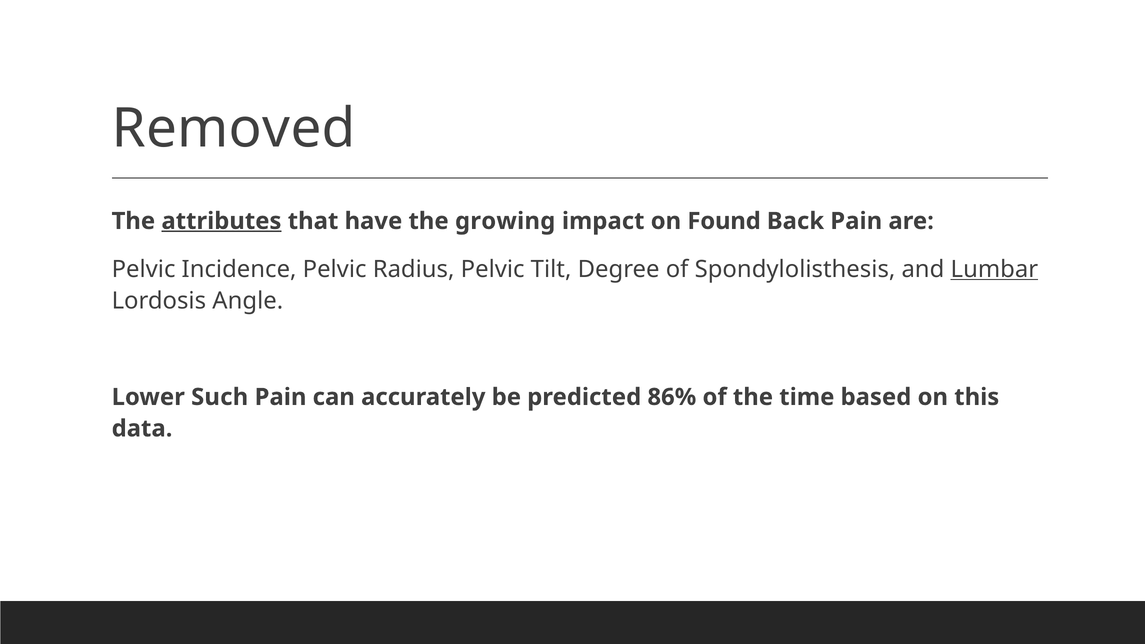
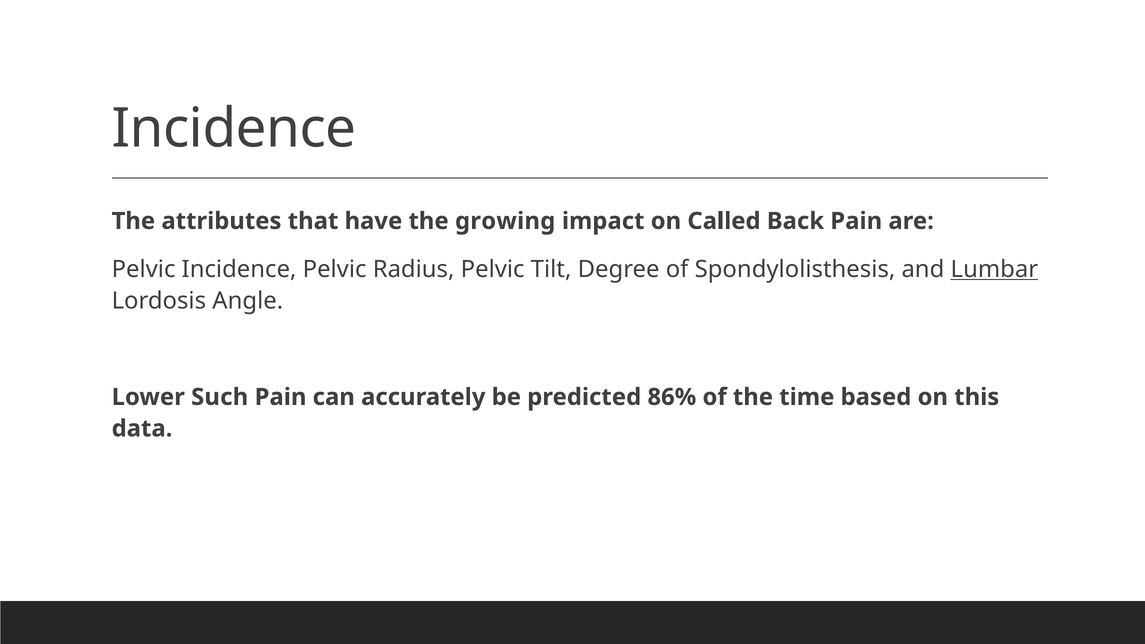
Removed at (234, 129): Removed -> Incidence
attributes underline: present -> none
Found: Found -> Called
